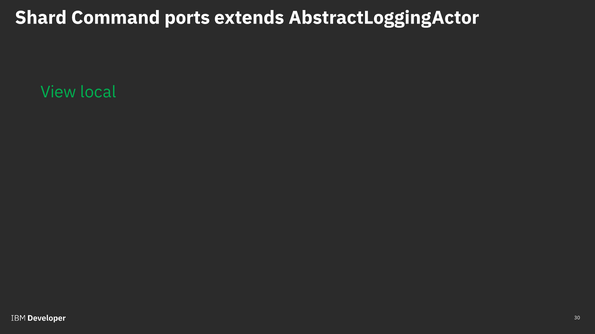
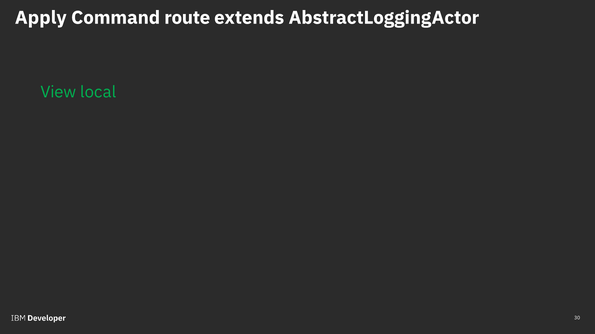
Shard: Shard -> Apply
ports: ports -> route
